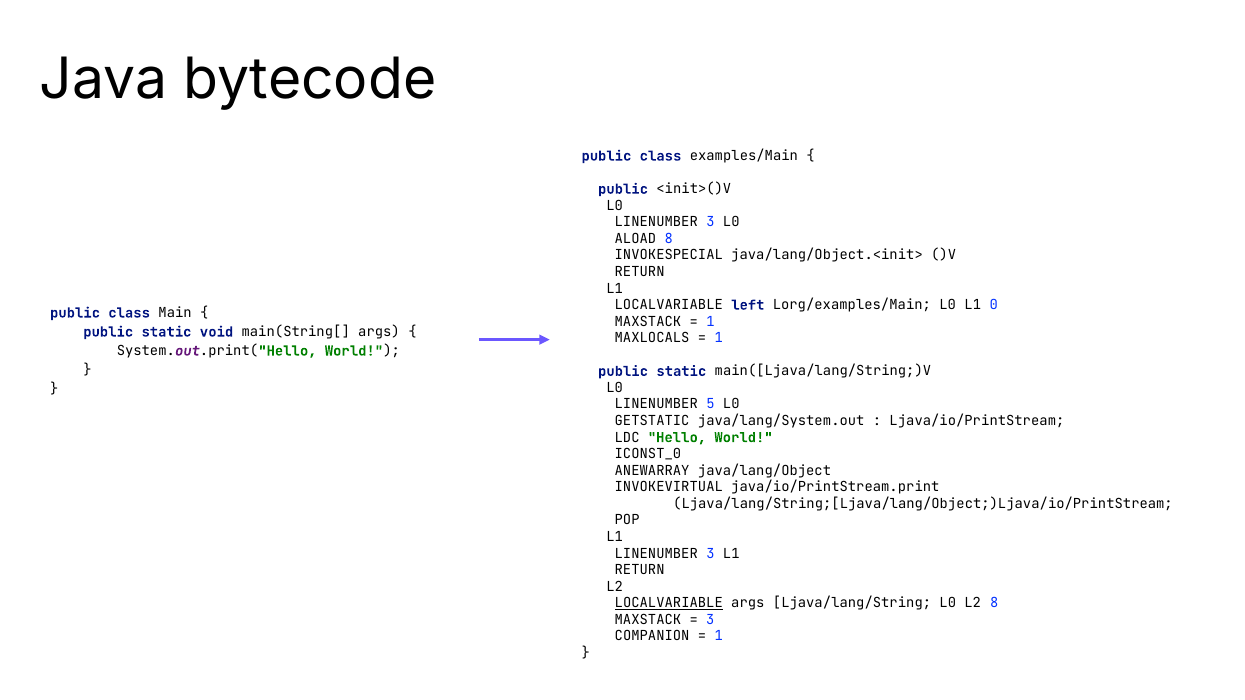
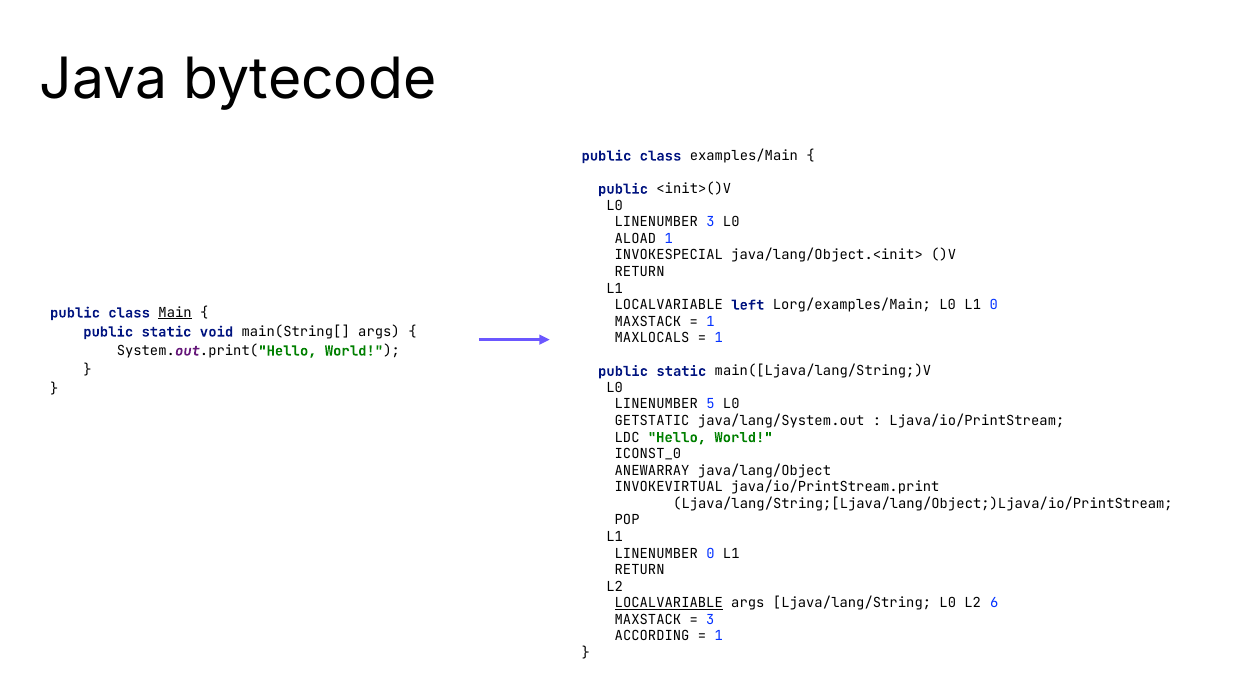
ALOAD 8: 8 -> 1
Main underline: none -> present
3 at (711, 554): 3 -> 0
L2 8: 8 -> 6
COMPANION: COMPANION -> ACCORDING
